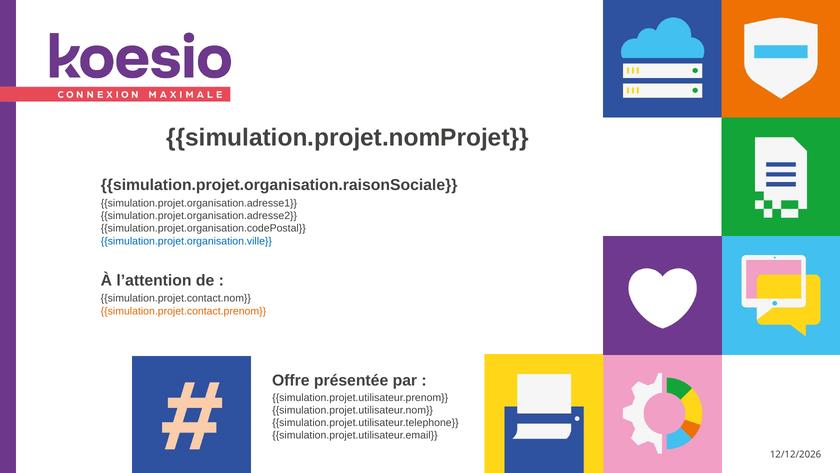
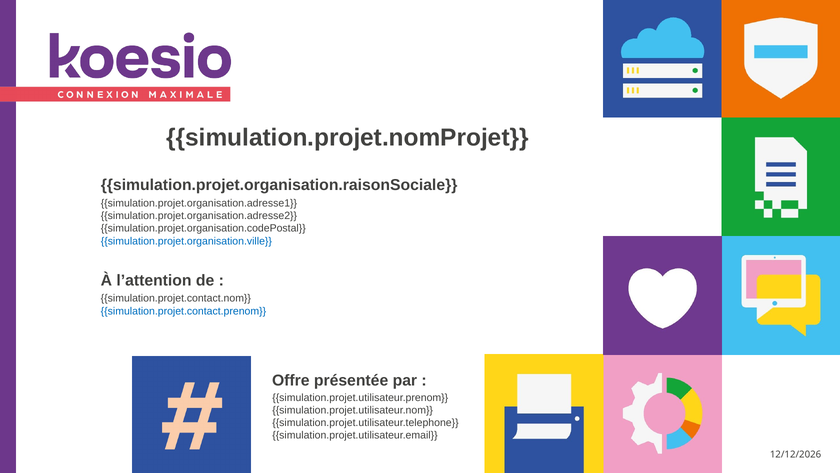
simulation.projet.contact.prenom colour: orange -> blue
